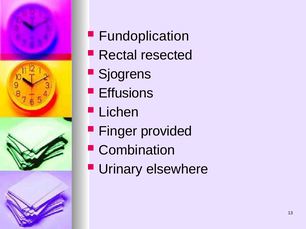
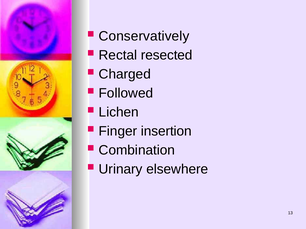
Fundoplication: Fundoplication -> Conservatively
Sjogrens: Sjogrens -> Charged
Effusions: Effusions -> Followed
provided: provided -> insertion
